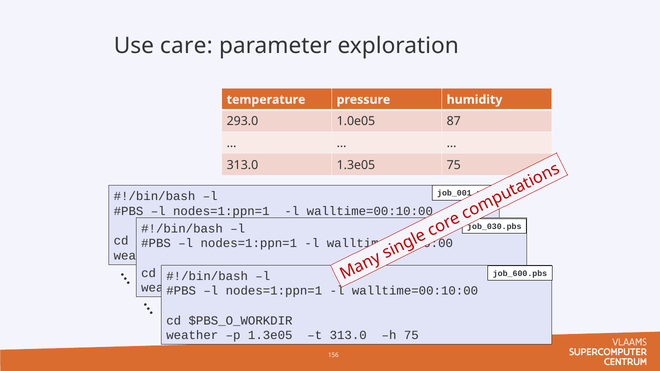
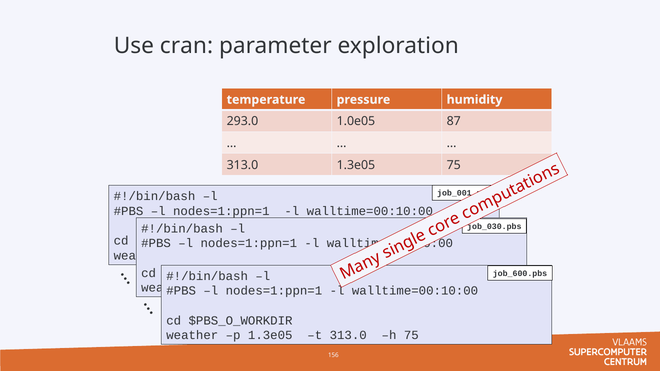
care: care -> cran
